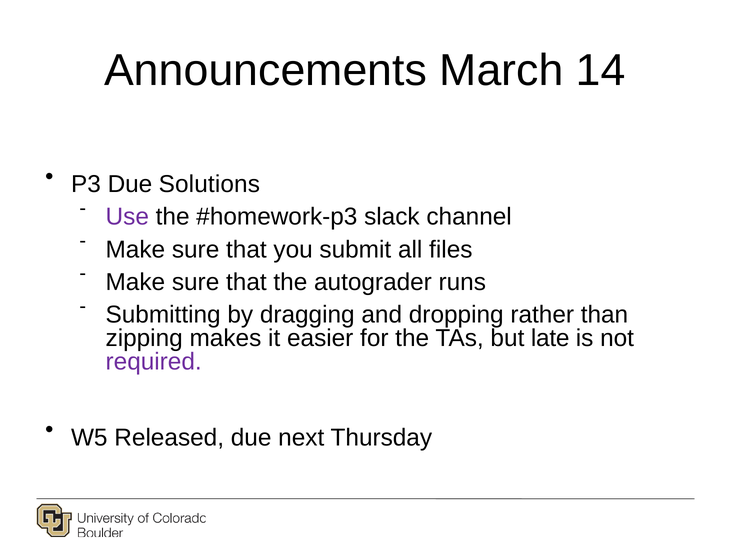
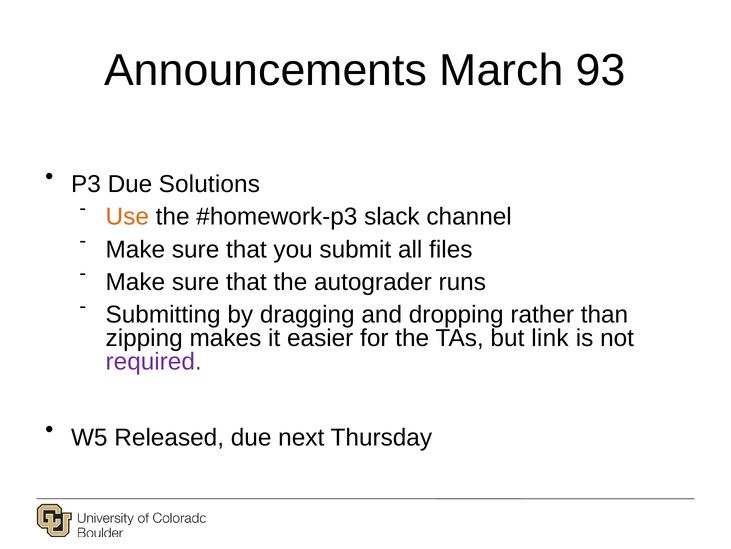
14: 14 -> 93
Use colour: purple -> orange
late: late -> link
